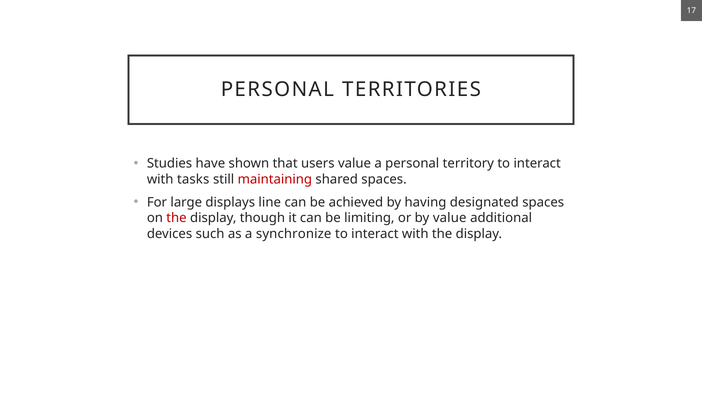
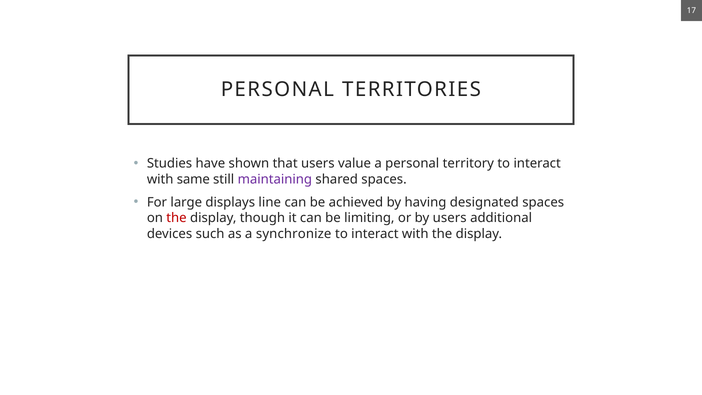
tasks: tasks -> same
maintaining colour: red -> purple
by value: value -> users
